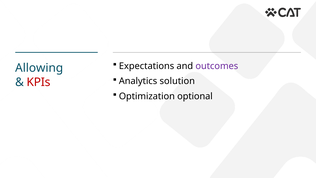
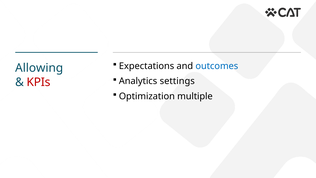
outcomes colour: purple -> blue
solution: solution -> settings
optional: optional -> multiple
